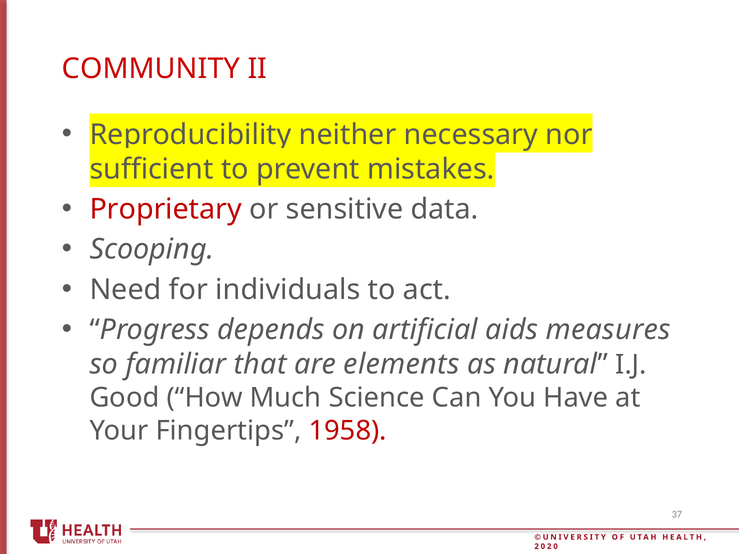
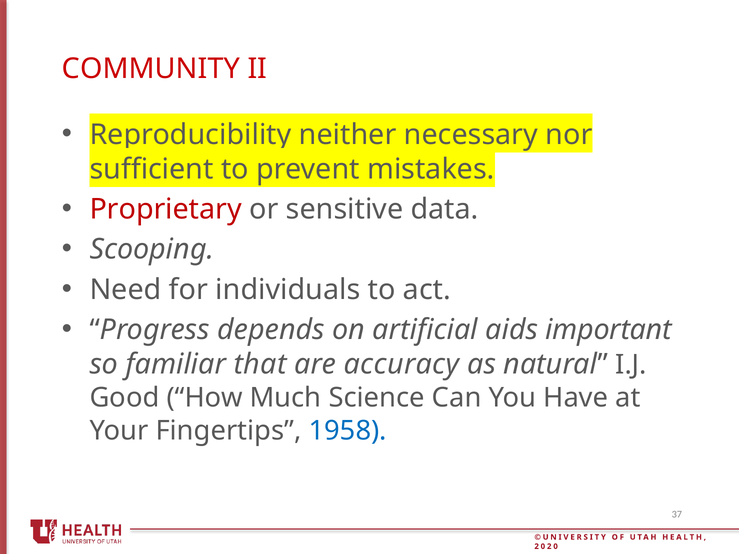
measures: measures -> important
elements: elements -> accuracy
1958 colour: red -> blue
